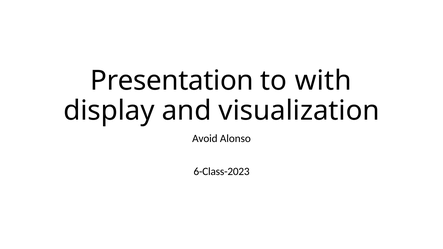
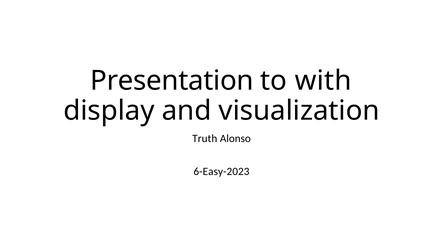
Avoid: Avoid -> Truth
6-Class-2023: 6-Class-2023 -> 6-Easy-2023
